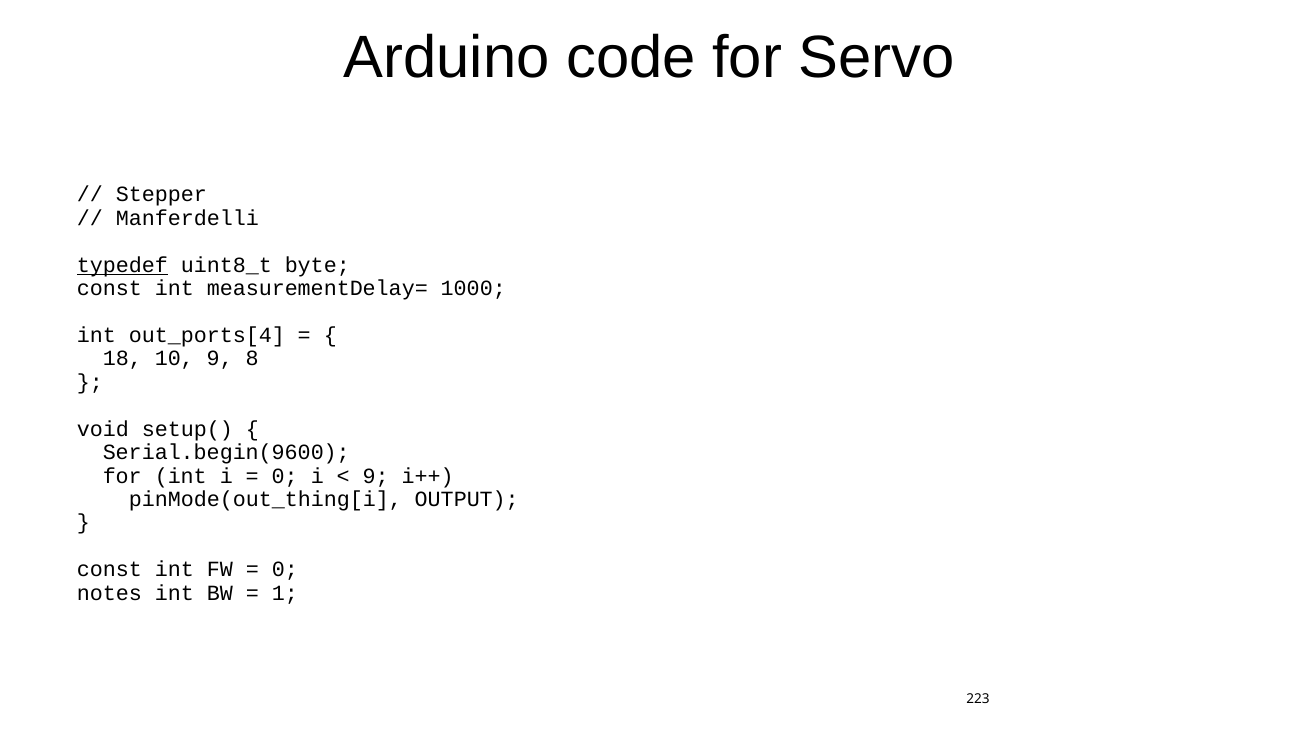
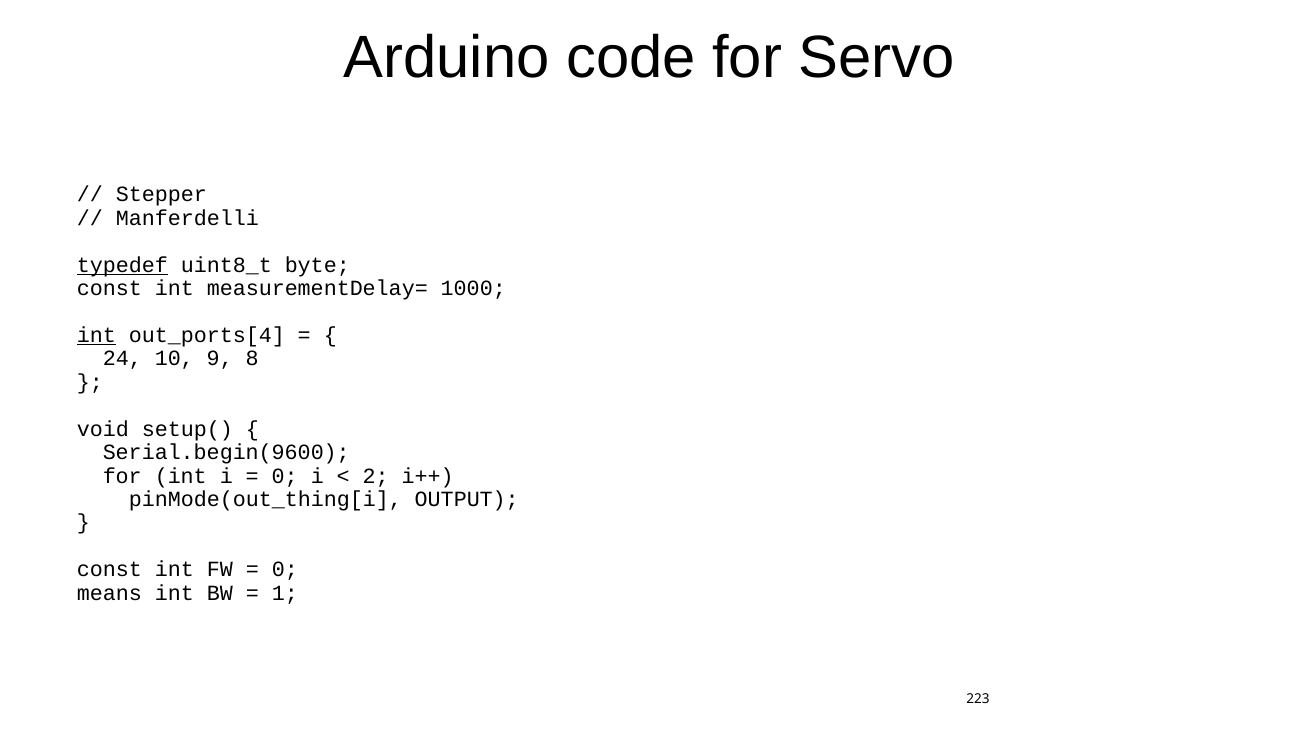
int at (96, 336) underline: none -> present
18: 18 -> 24
9 at (376, 476): 9 -> 2
notes: notes -> means
